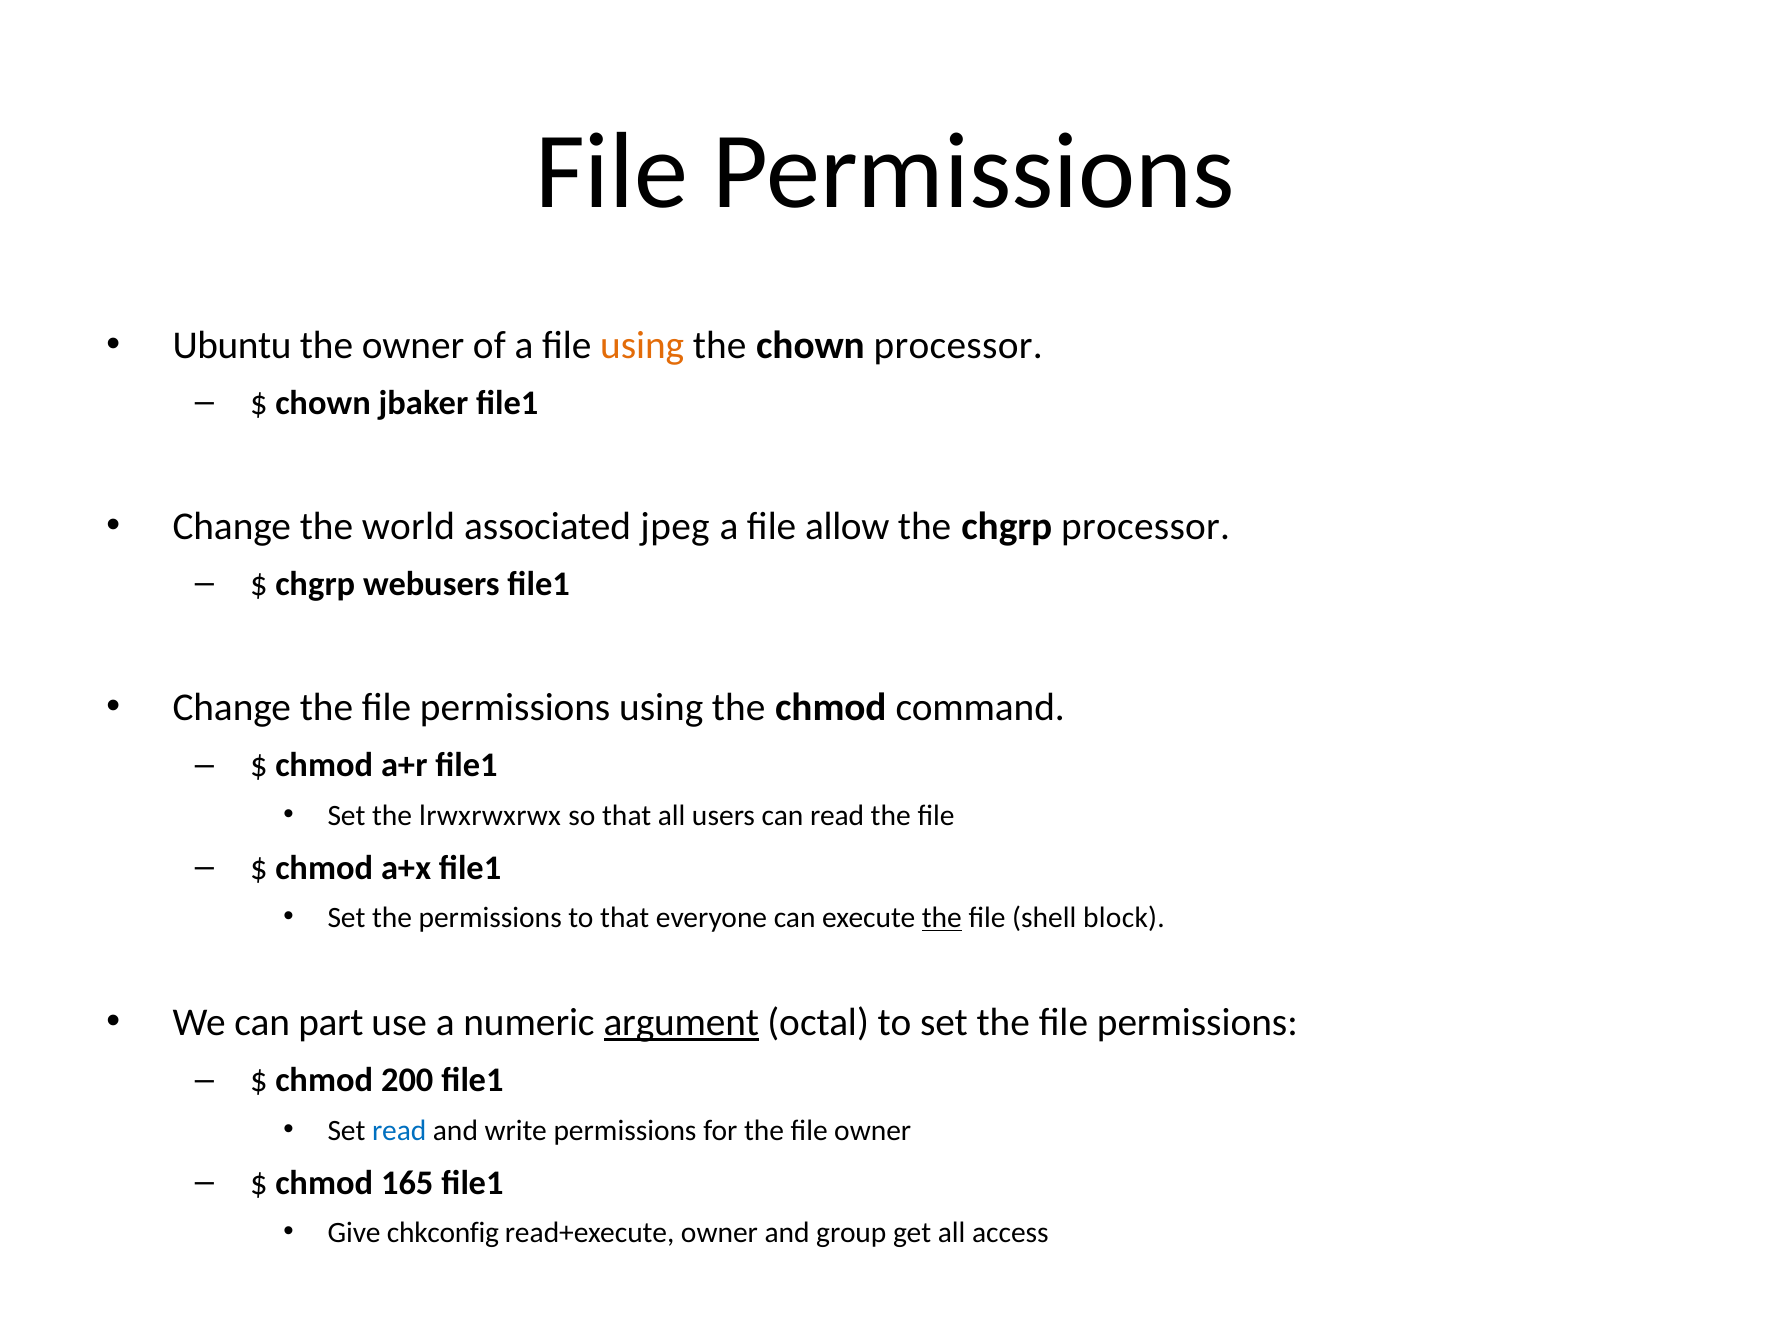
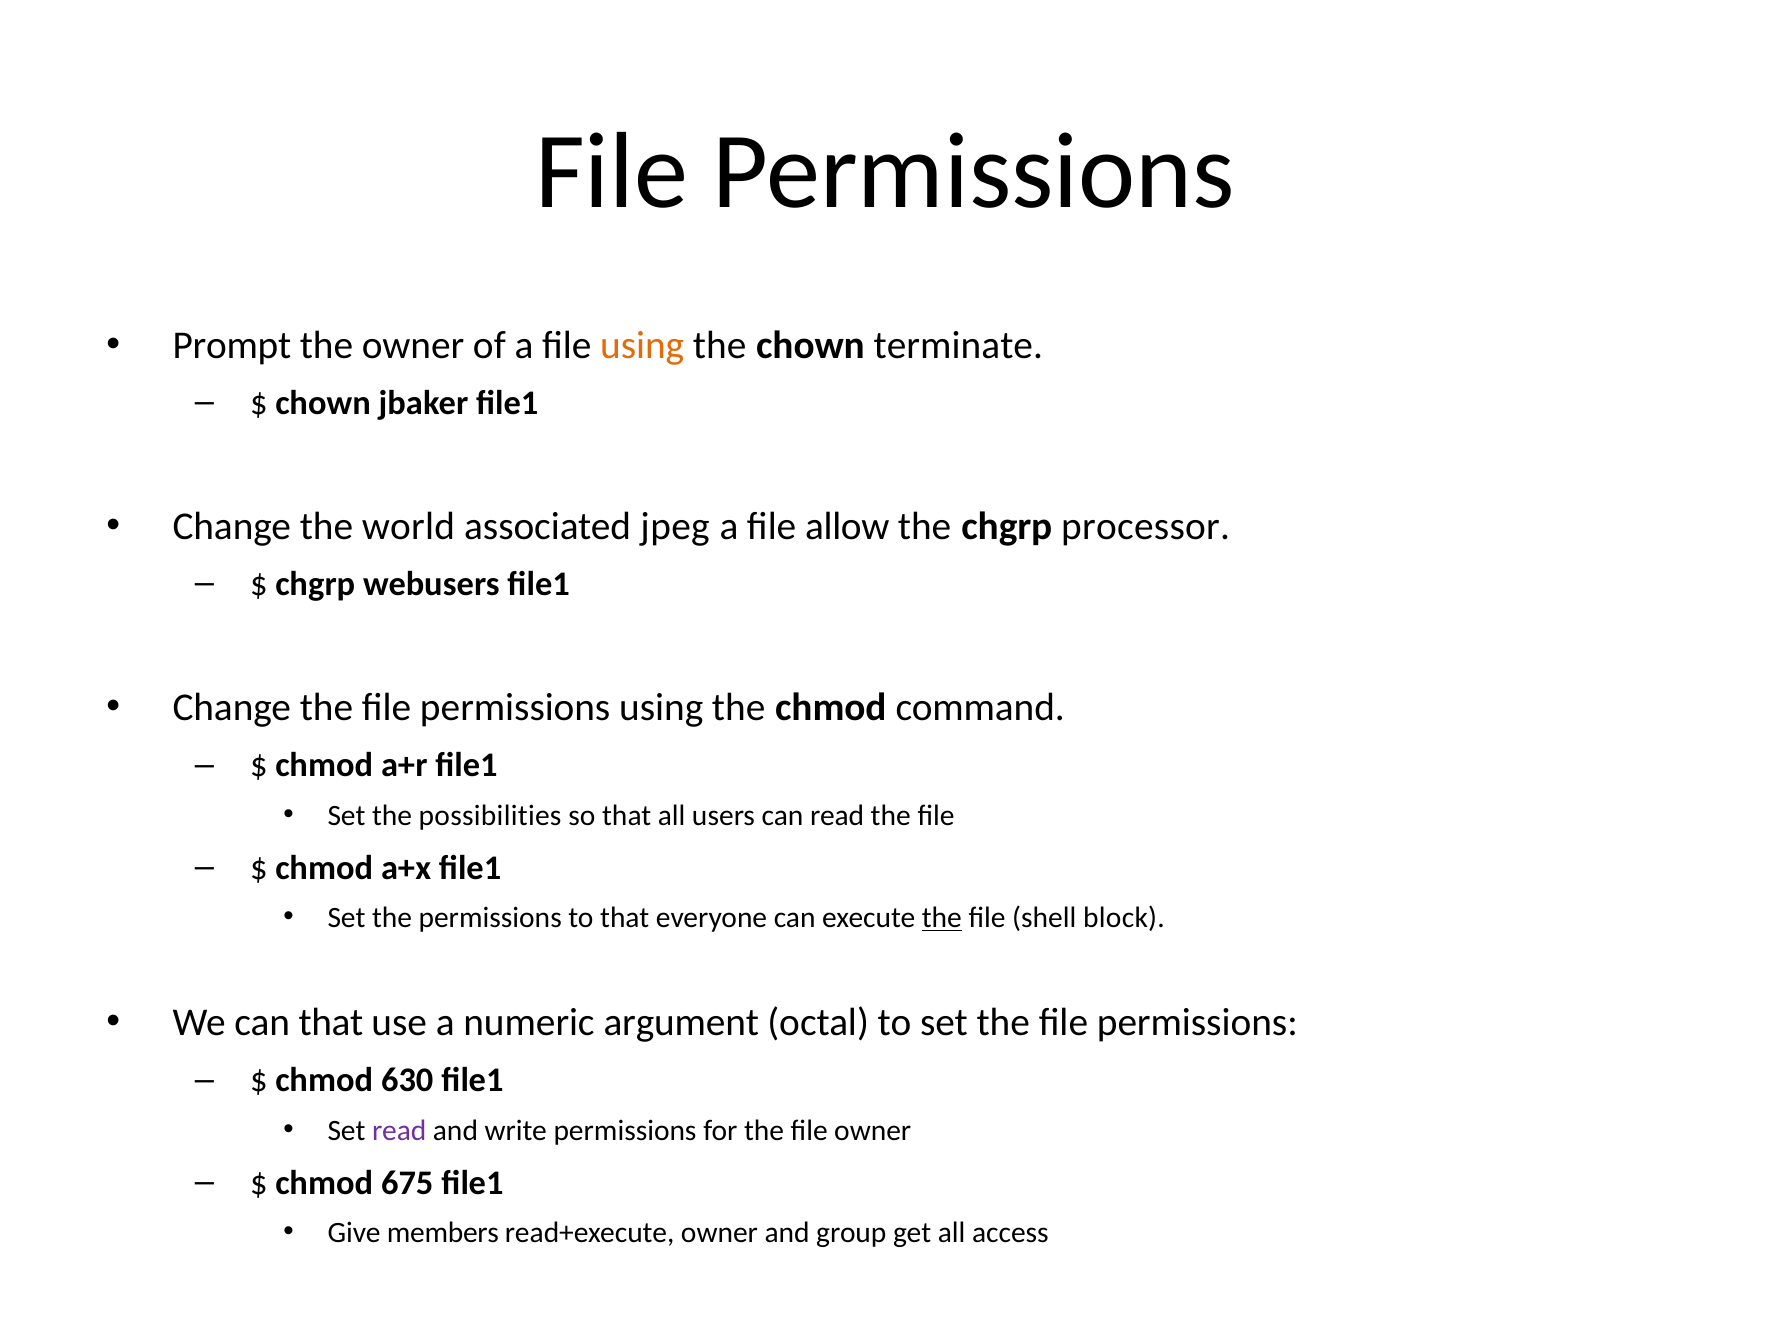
Ubuntu: Ubuntu -> Prompt
chown processor: processor -> terminate
lrwxrwxrwx: lrwxrwxrwx -> possibilities
can part: part -> that
argument underline: present -> none
200: 200 -> 630
read at (399, 1130) colour: blue -> purple
165: 165 -> 675
chkconfig: chkconfig -> members
